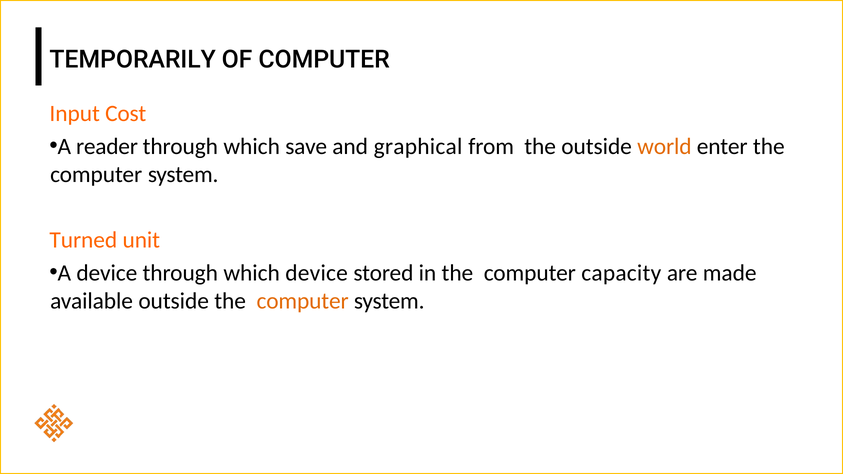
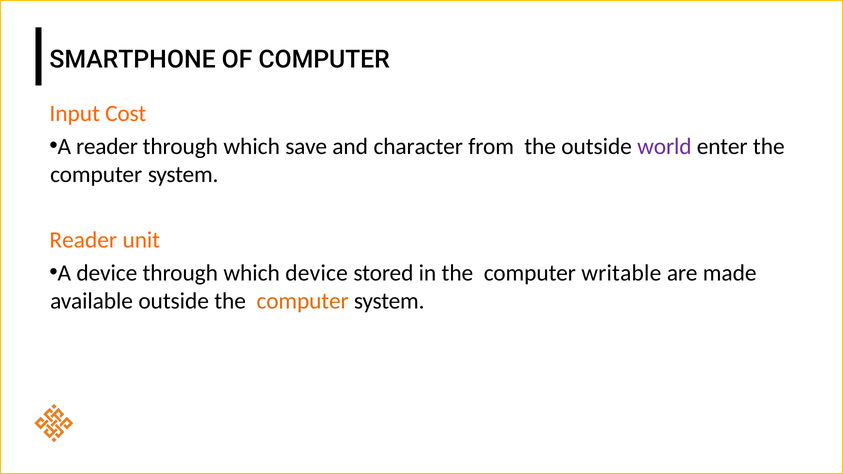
TEMPORARILY: TEMPORARILY -> SMARTPHONE
graphical: graphical -> character
world colour: orange -> purple
Turned at (83, 240): Turned -> Reader
capacity: capacity -> writable
